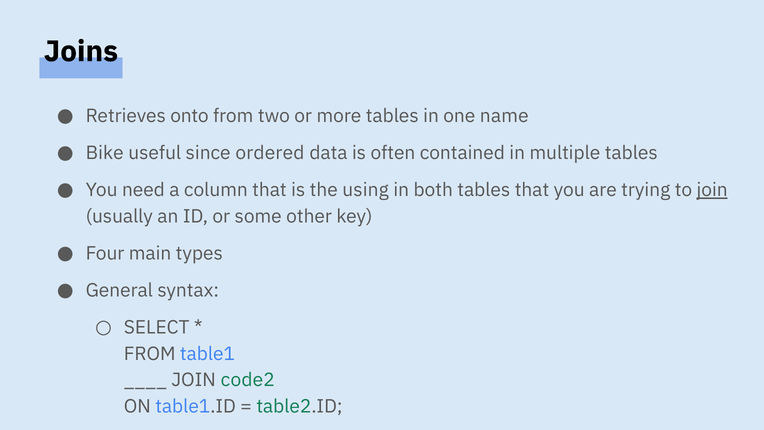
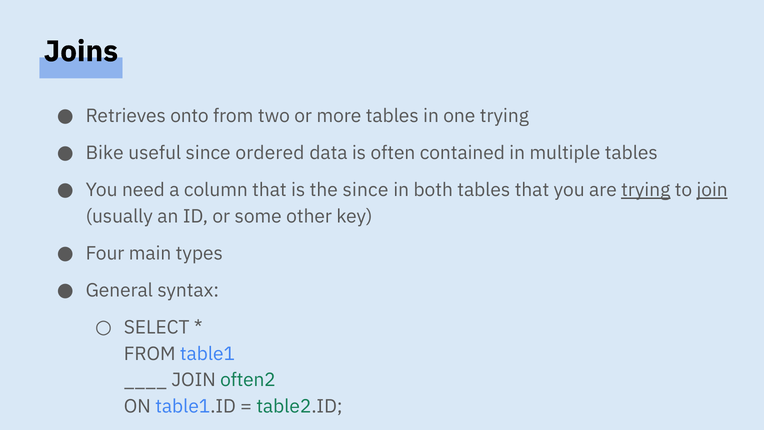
one name: name -> trying
the using: using -> since
trying at (646, 190) underline: none -> present
code2: code2 -> often2
